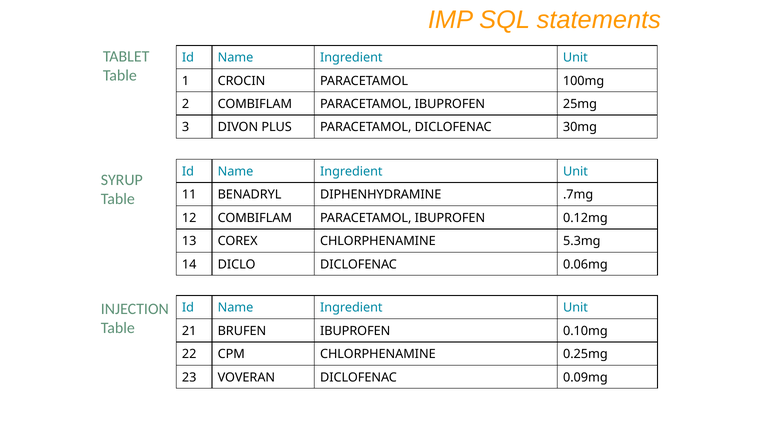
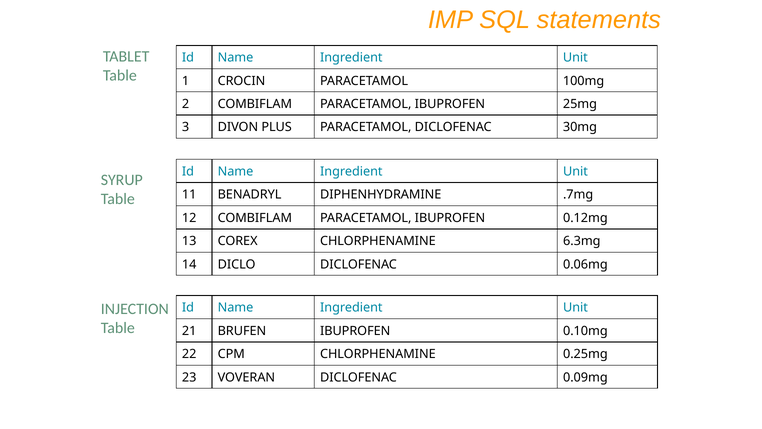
5.3mg: 5.3mg -> 6.3mg
